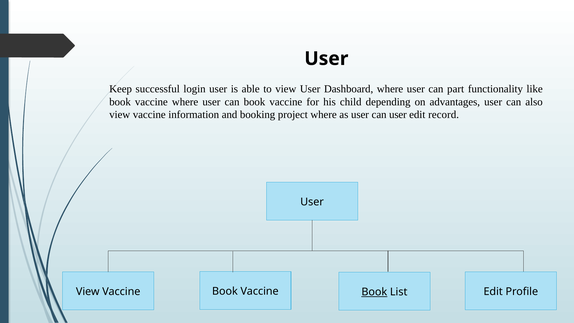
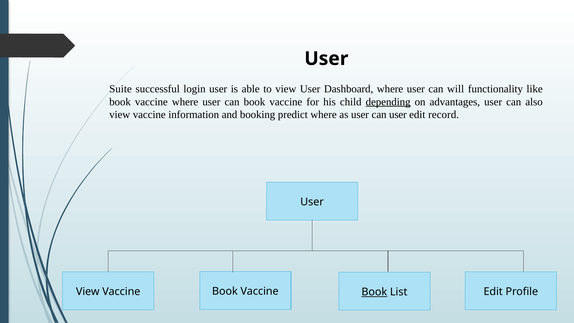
Keep: Keep -> Suite
part: part -> will
depending underline: none -> present
project: project -> predict
